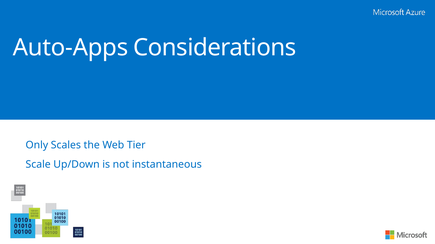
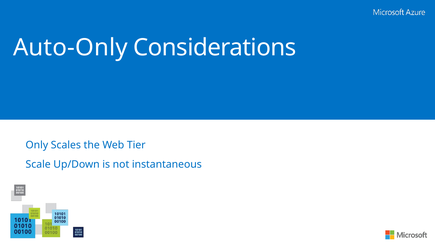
Auto-Apps: Auto-Apps -> Auto-Only
